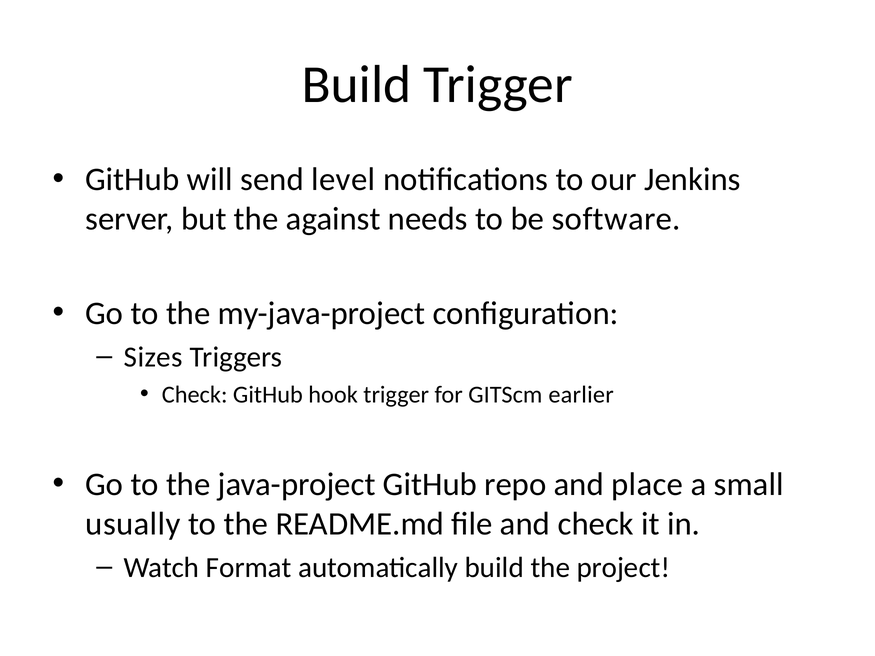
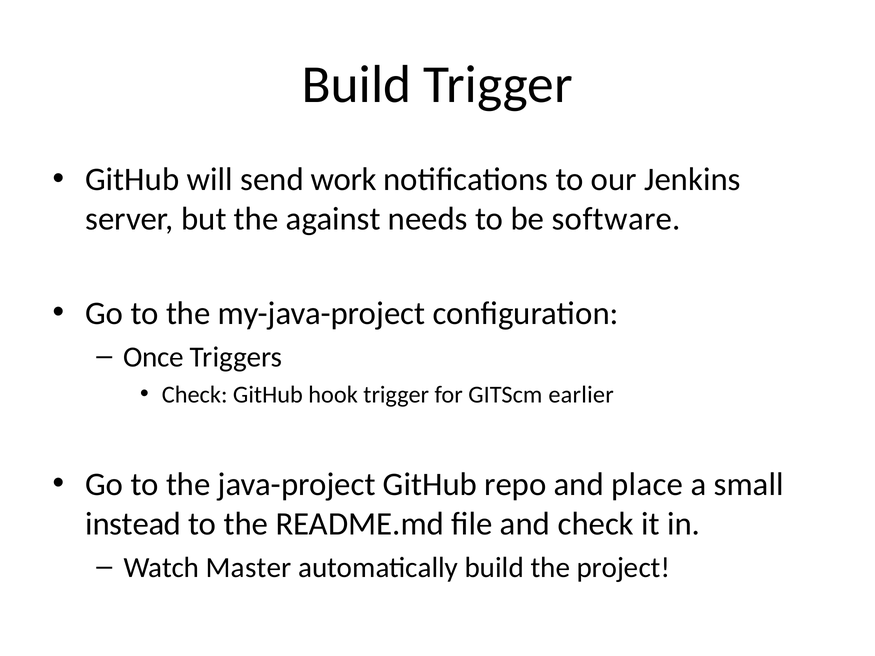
level: level -> work
Sizes: Sizes -> Once
usually: usually -> instead
Format: Format -> Master
